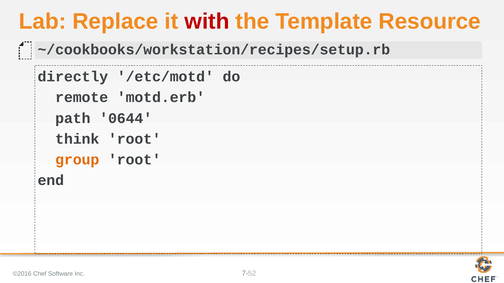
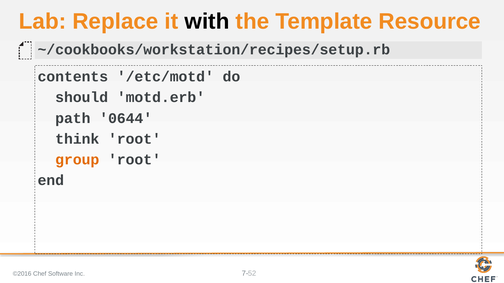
with colour: red -> black
directly: directly -> contents
remote: remote -> should
